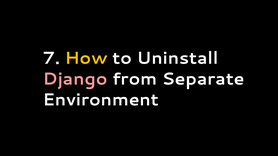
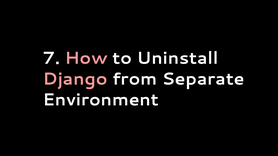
How colour: yellow -> pink
